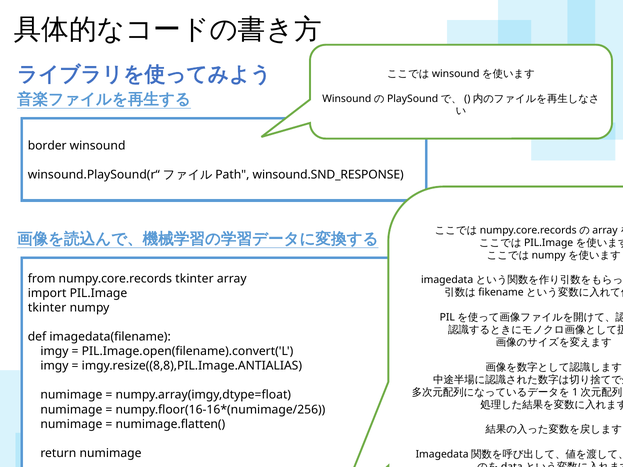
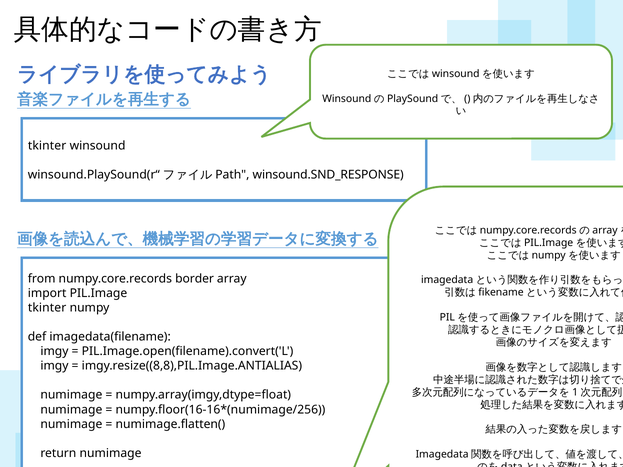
border at (47, 146): border -> tkinter
numpy.core.records tkinter: tkinter -> border
